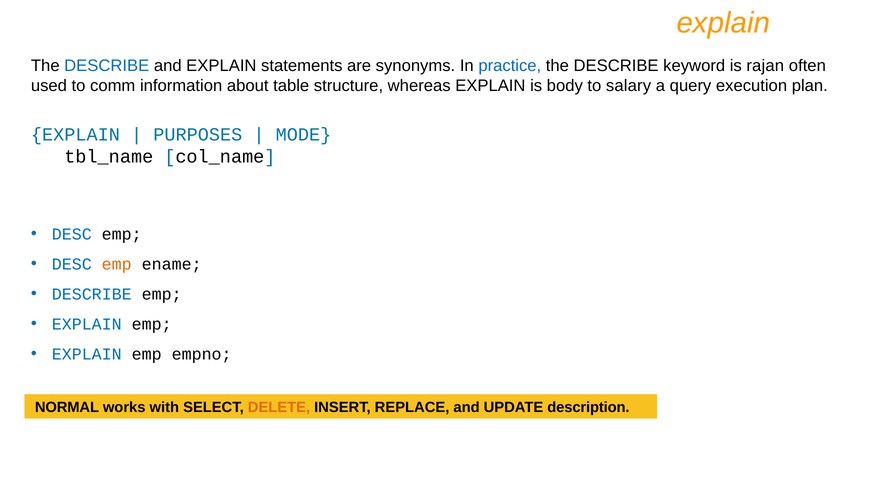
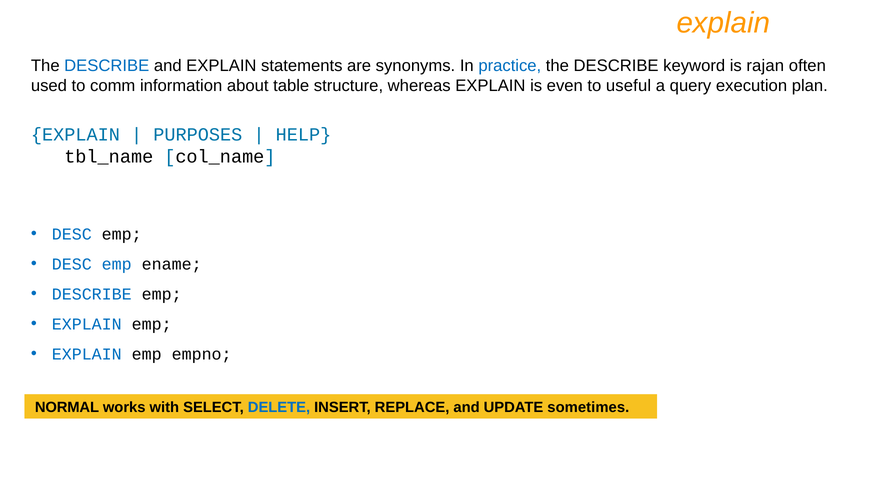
body: body -> even
salary: salary -> useful
MODE: MODE -> HELP
emp at (117, 264) colour: orange -> blue
DELETE colour: orange -> blue
description: description -> sometimes
